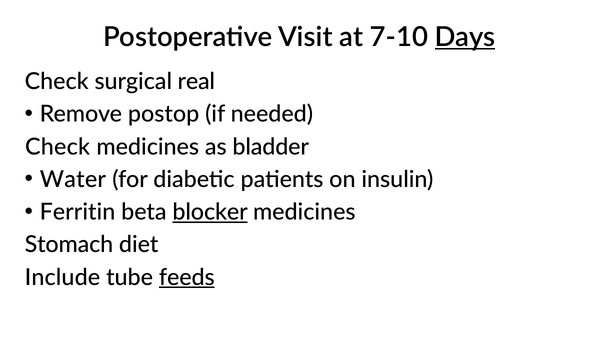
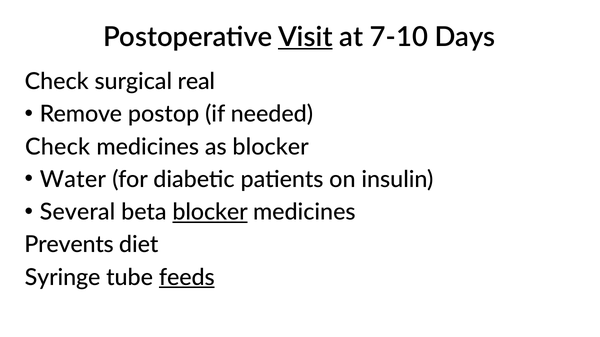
Visit underline: none -> present
Days underline: present -> none
as bladder: bladder -> blocker
Ferritin: Ferritin -> Several
Stomach: Stomach -> Prevents
Include: Include -> Syringe
